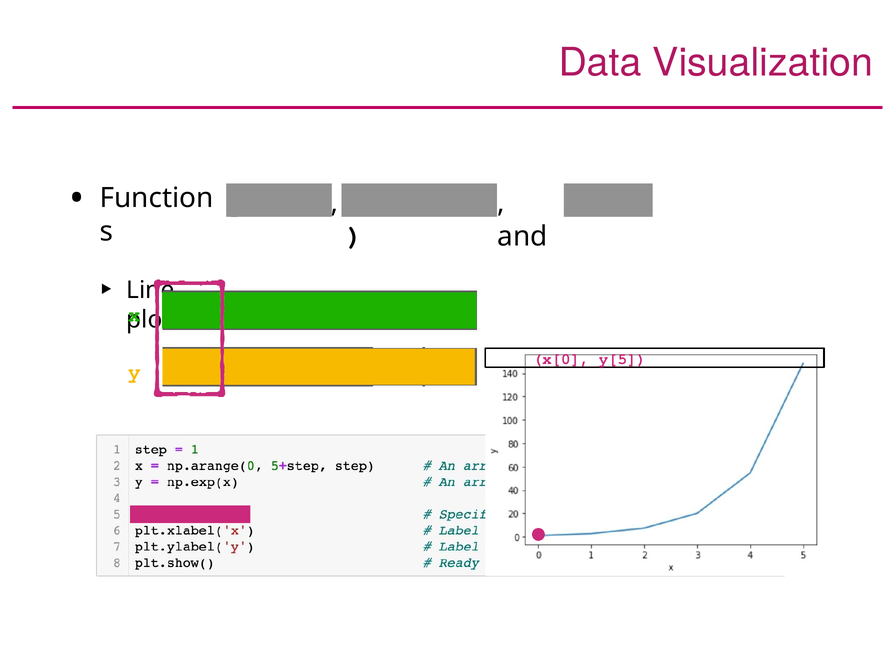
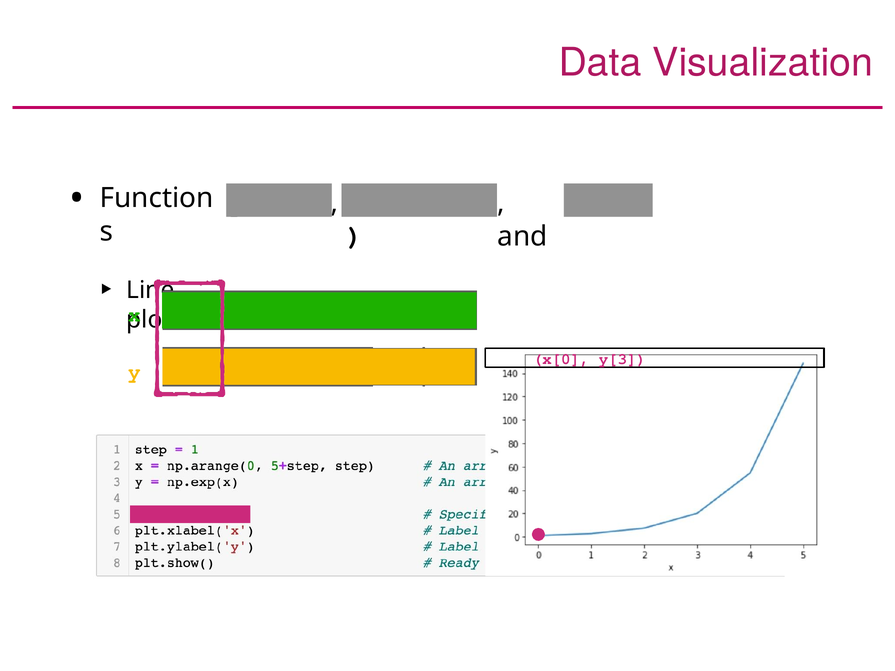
y[5: y[5 -> y[3
